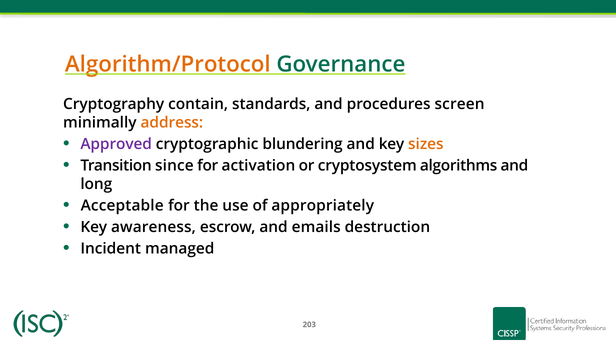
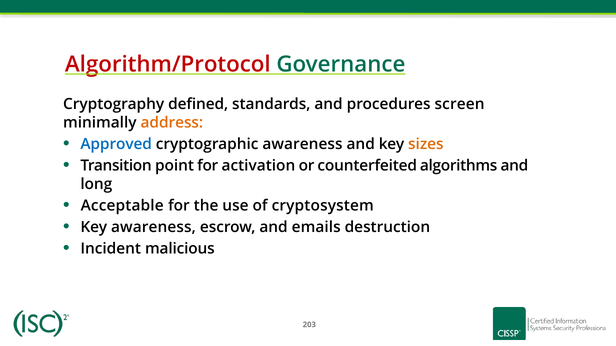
Algorithm/Protocol colour: orange -> red
contain: contain -> defined
Approved colour: purple -> blue
cryptographic blundering: blundering -> awareness
since: since -> point
cryptosystem: cryptosystem -> counterfeited
appropriately: appropriately -> cryptosystem
managed: managed -> malicious
